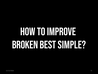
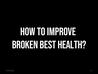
SIMPLE: SIMPLE -> HEALTH
